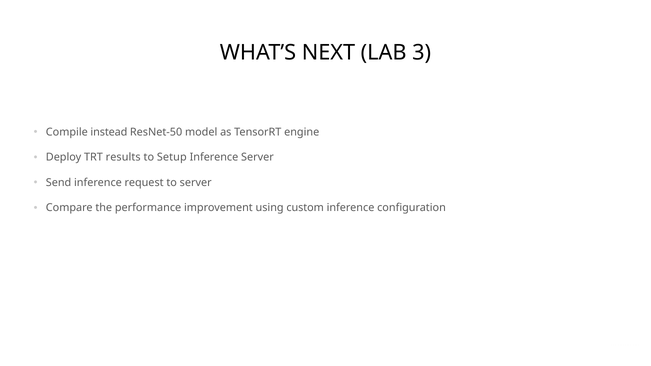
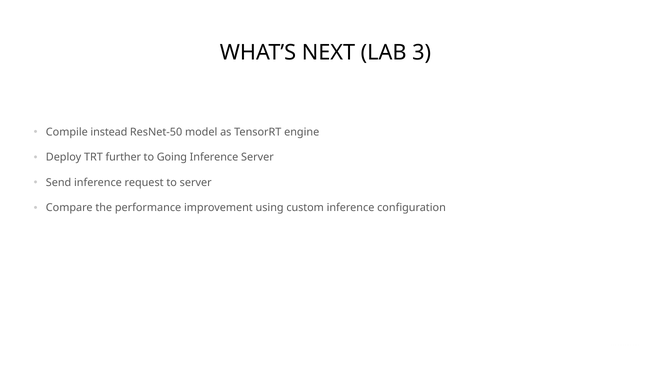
results: results -> further
Setup: Setup -> Going
